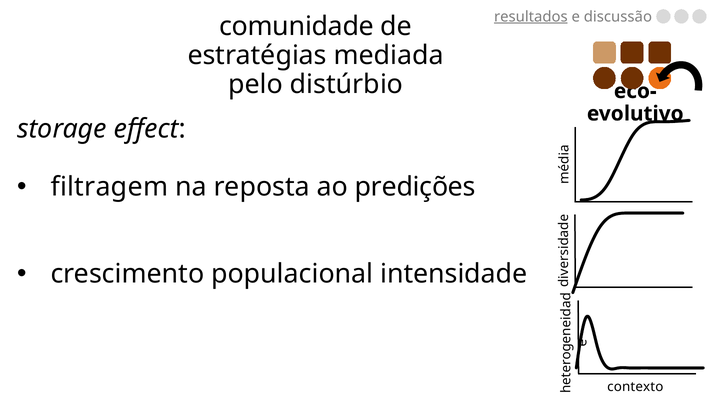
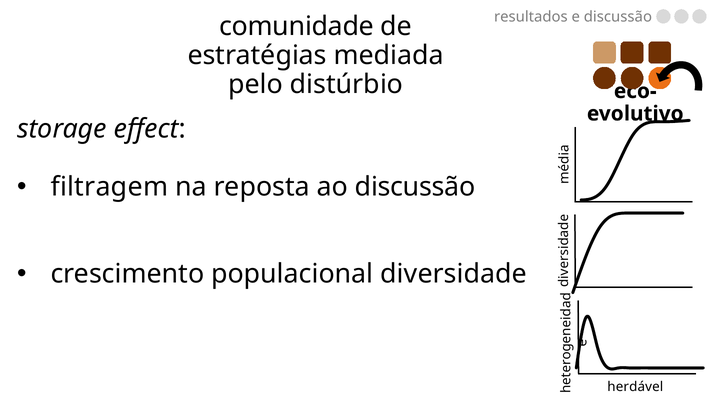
resultados underline: present -> none
ao predições: predições -> discussão
populacional intensidade: intensidade -> diversidade
contexto: contexto -> herdável
